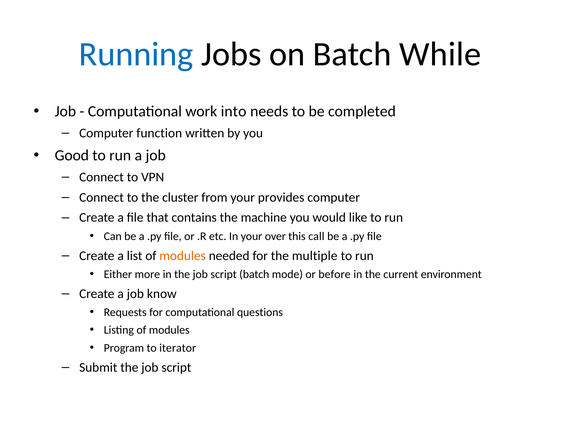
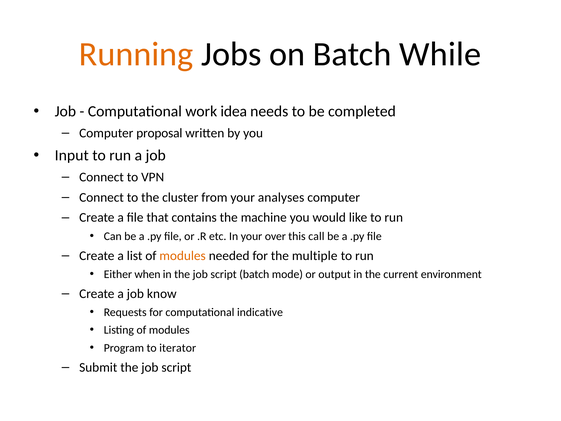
Running colour: blue -> orange
into: into -> idea
function: function -> proposal
Good: Good -> Input
provides: provides -> analyses
more: more -> when
before: before -> output
questions: questions -> indicative
